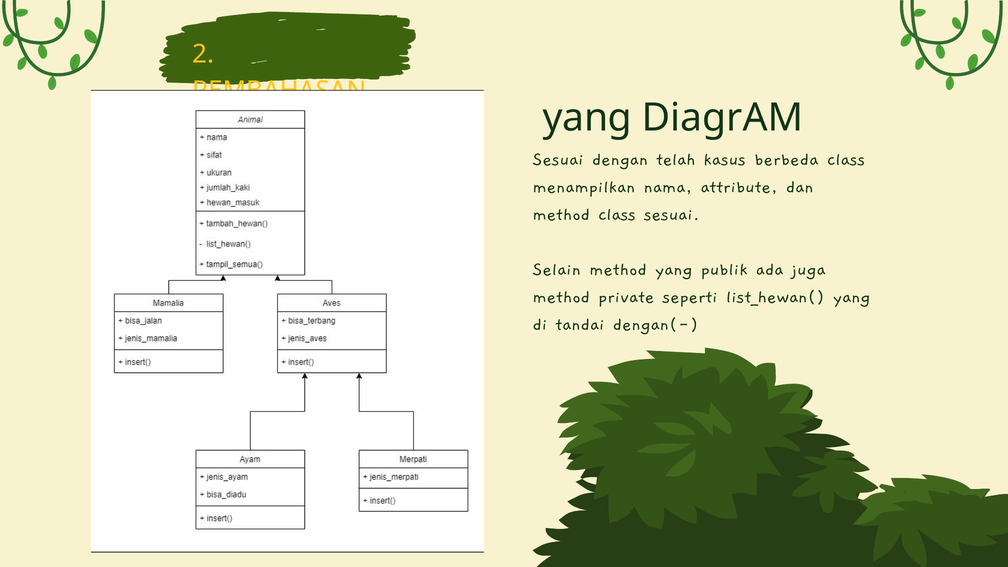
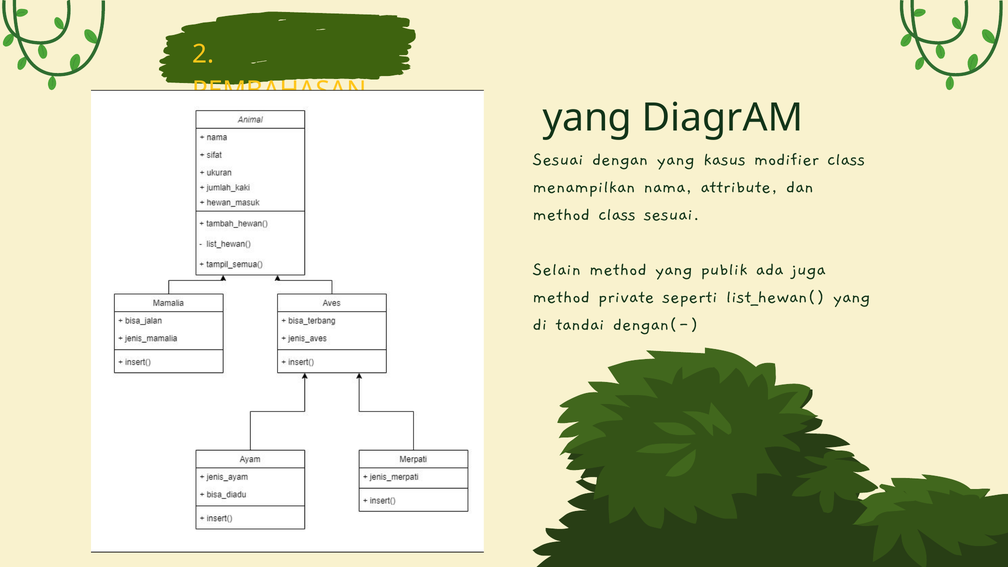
dengan telah: telah -> yang
berbeda: berbeda -> modifier
